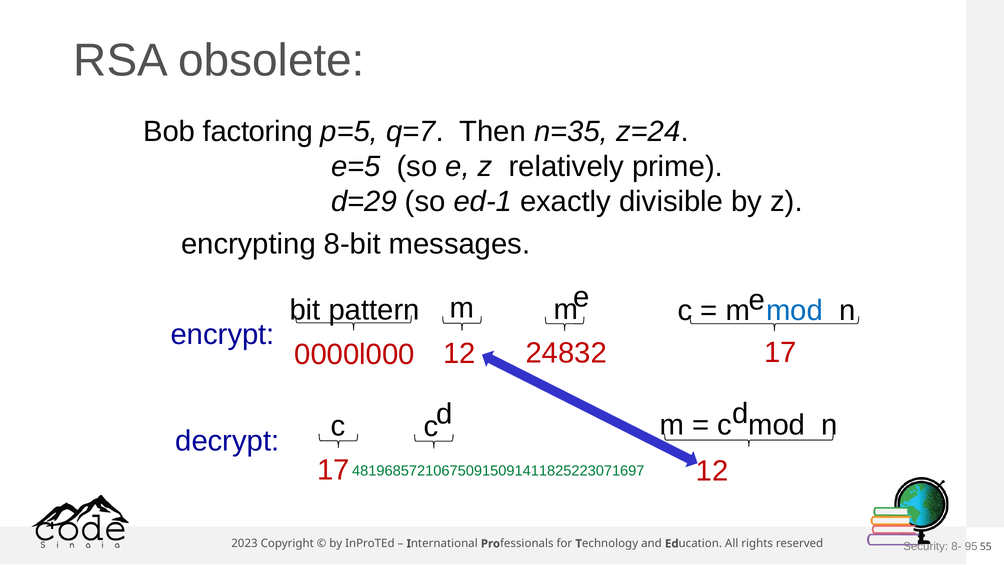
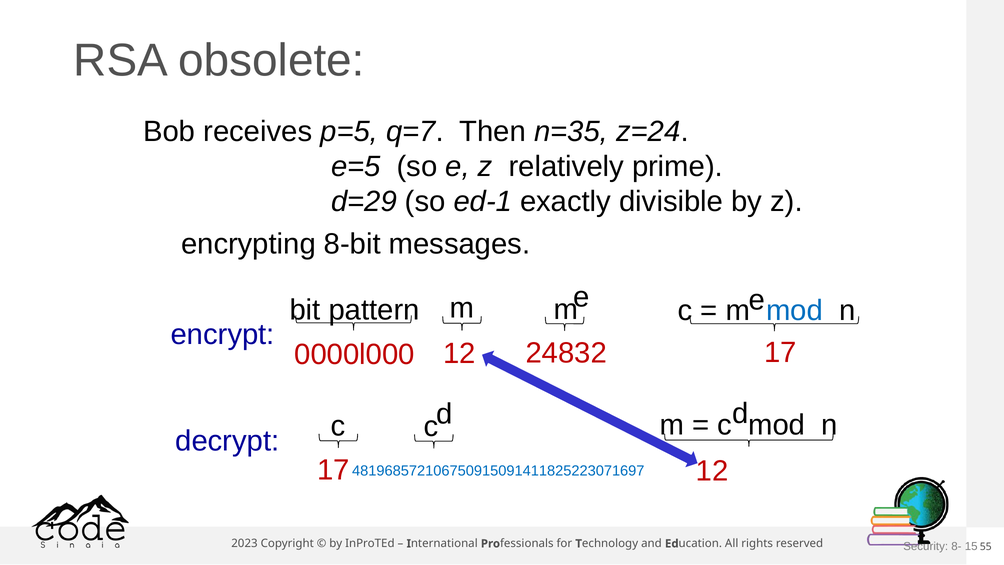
factoring: factoring -> receives
481968572106750915091411825223071697 colour: green -> blue
95: 95 -> 15
